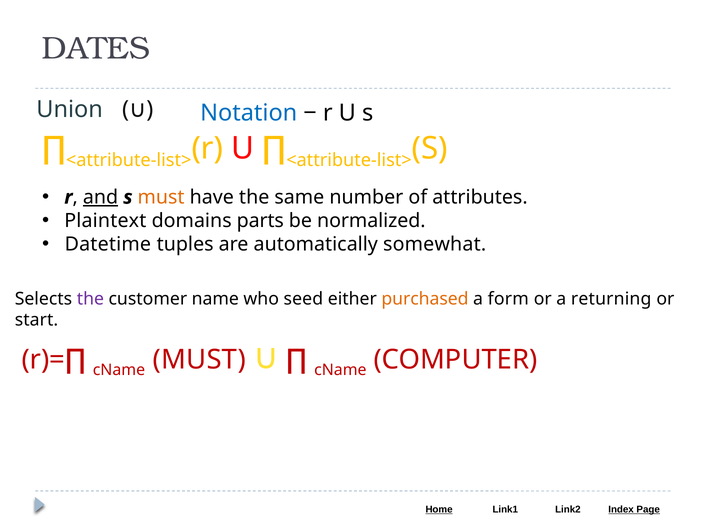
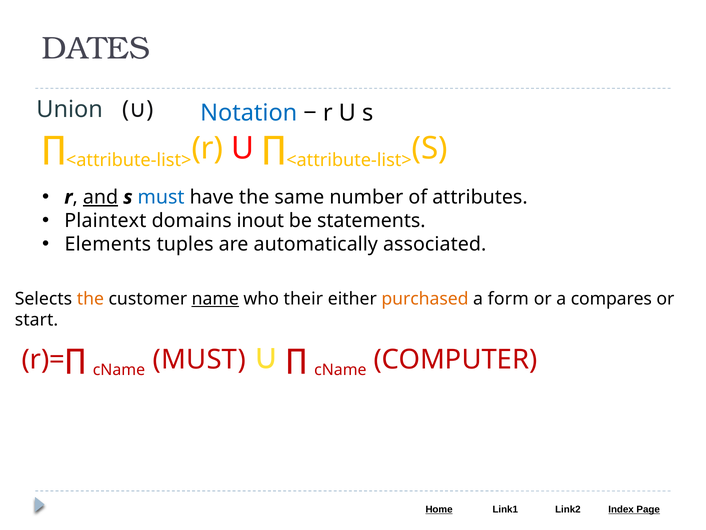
must at (161, 197) colour: orange -> blue
parts: parts -> inout
normalized: normalized -> statements
Datetime: Datetime -> Elements
somewhat: somewhat -> associated
the at (90, 299) colour: purple -> orange
name underline: none -> present
seed: seed -> their
returning: returning -> compares
